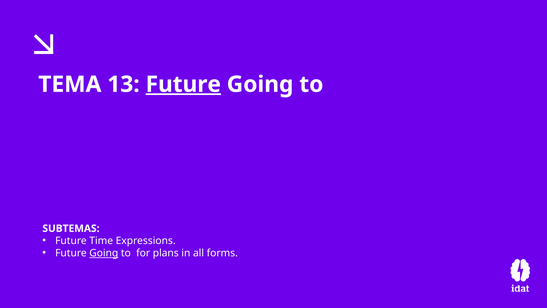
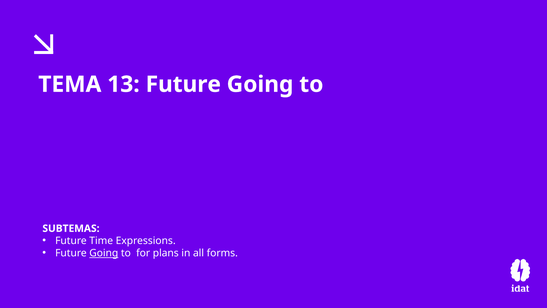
Future at (183, 84) underline: present -> none
